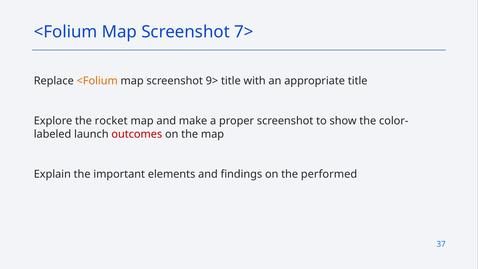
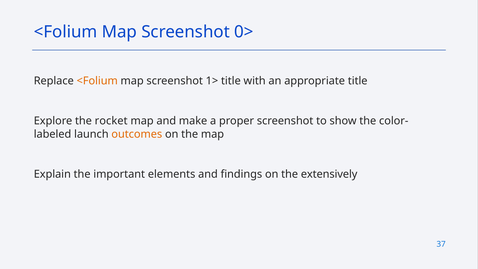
7>: 7> -> 0>
9>: 9> -> 1>
outcomes colour: red -> orange
performed: performed -> extensively
